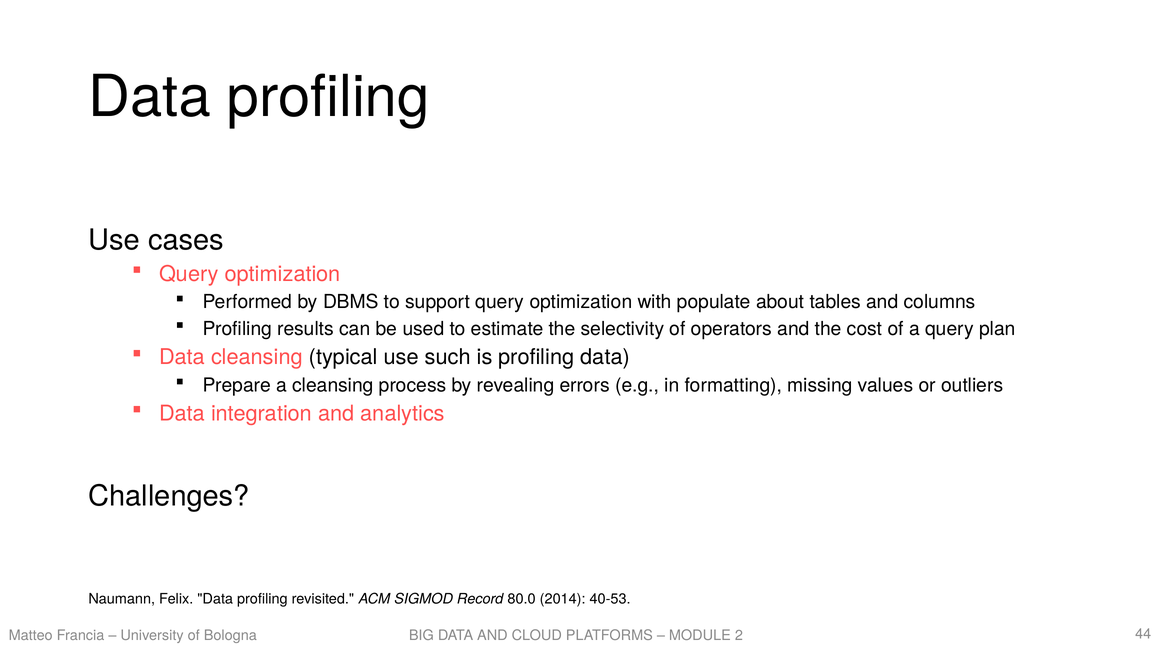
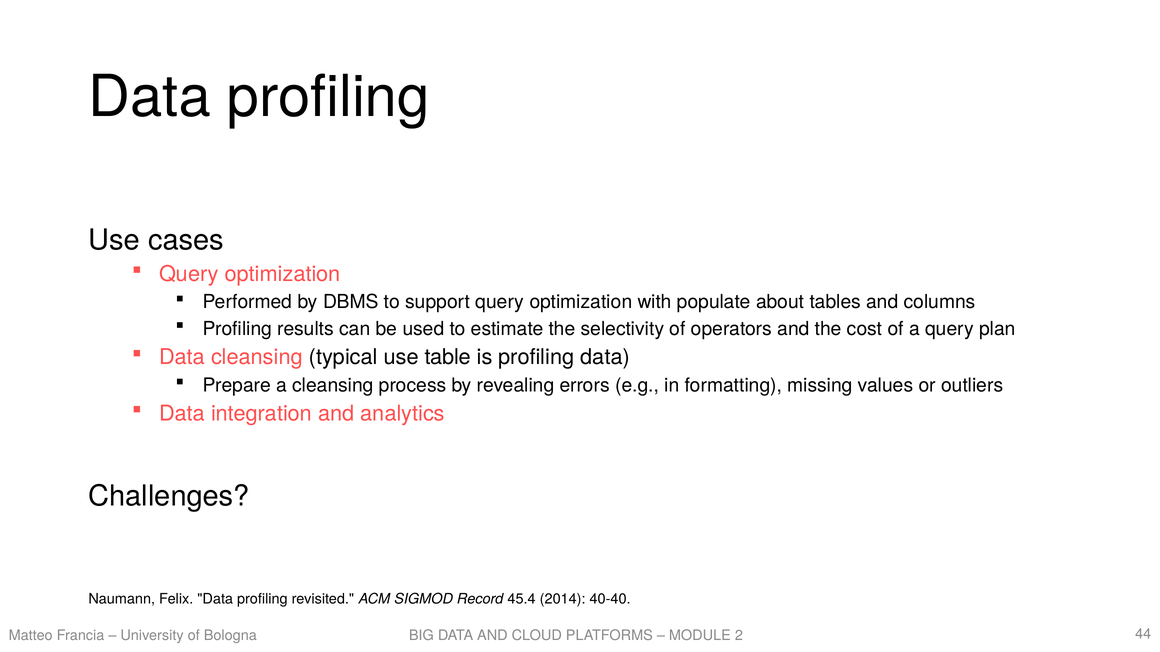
such: such -> table
80.0: 80.0 -> 45.4
40-53: 40-53 -> 40-40
